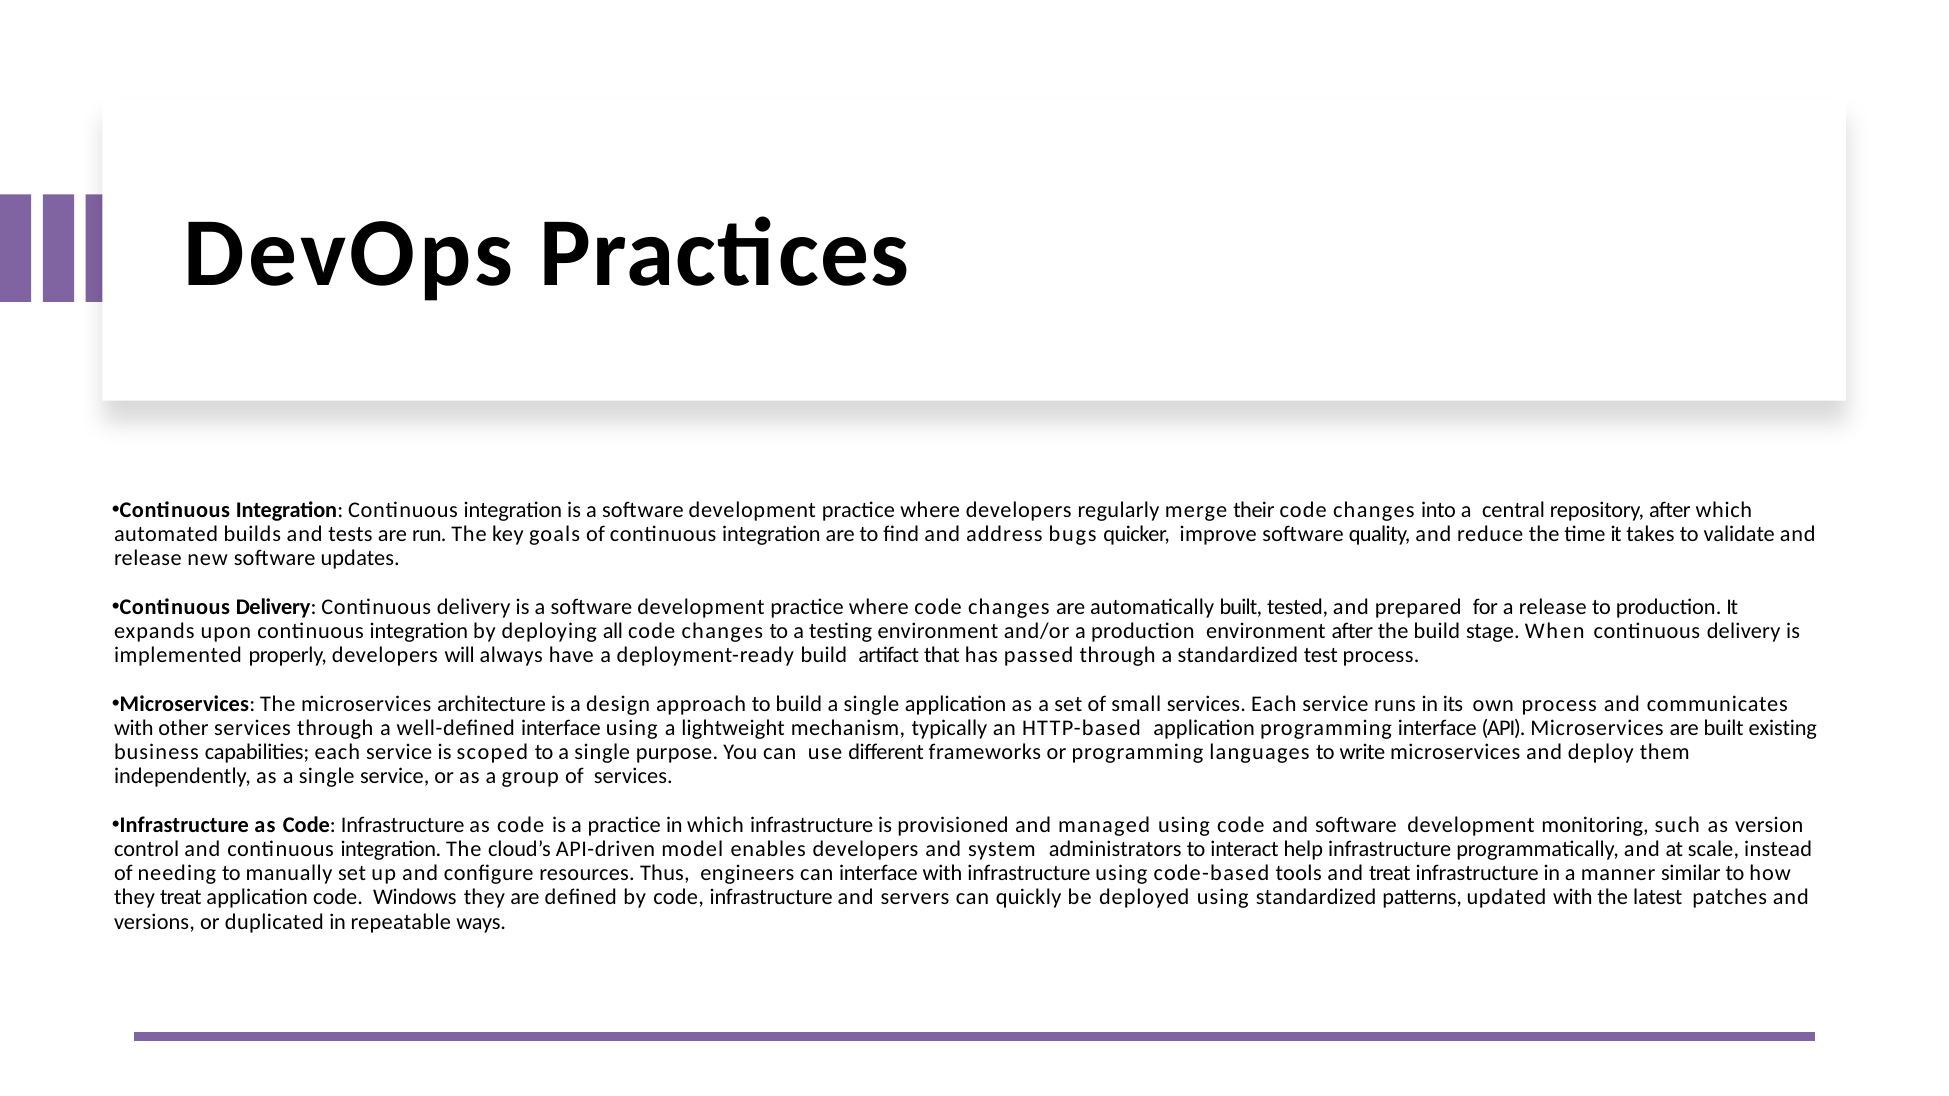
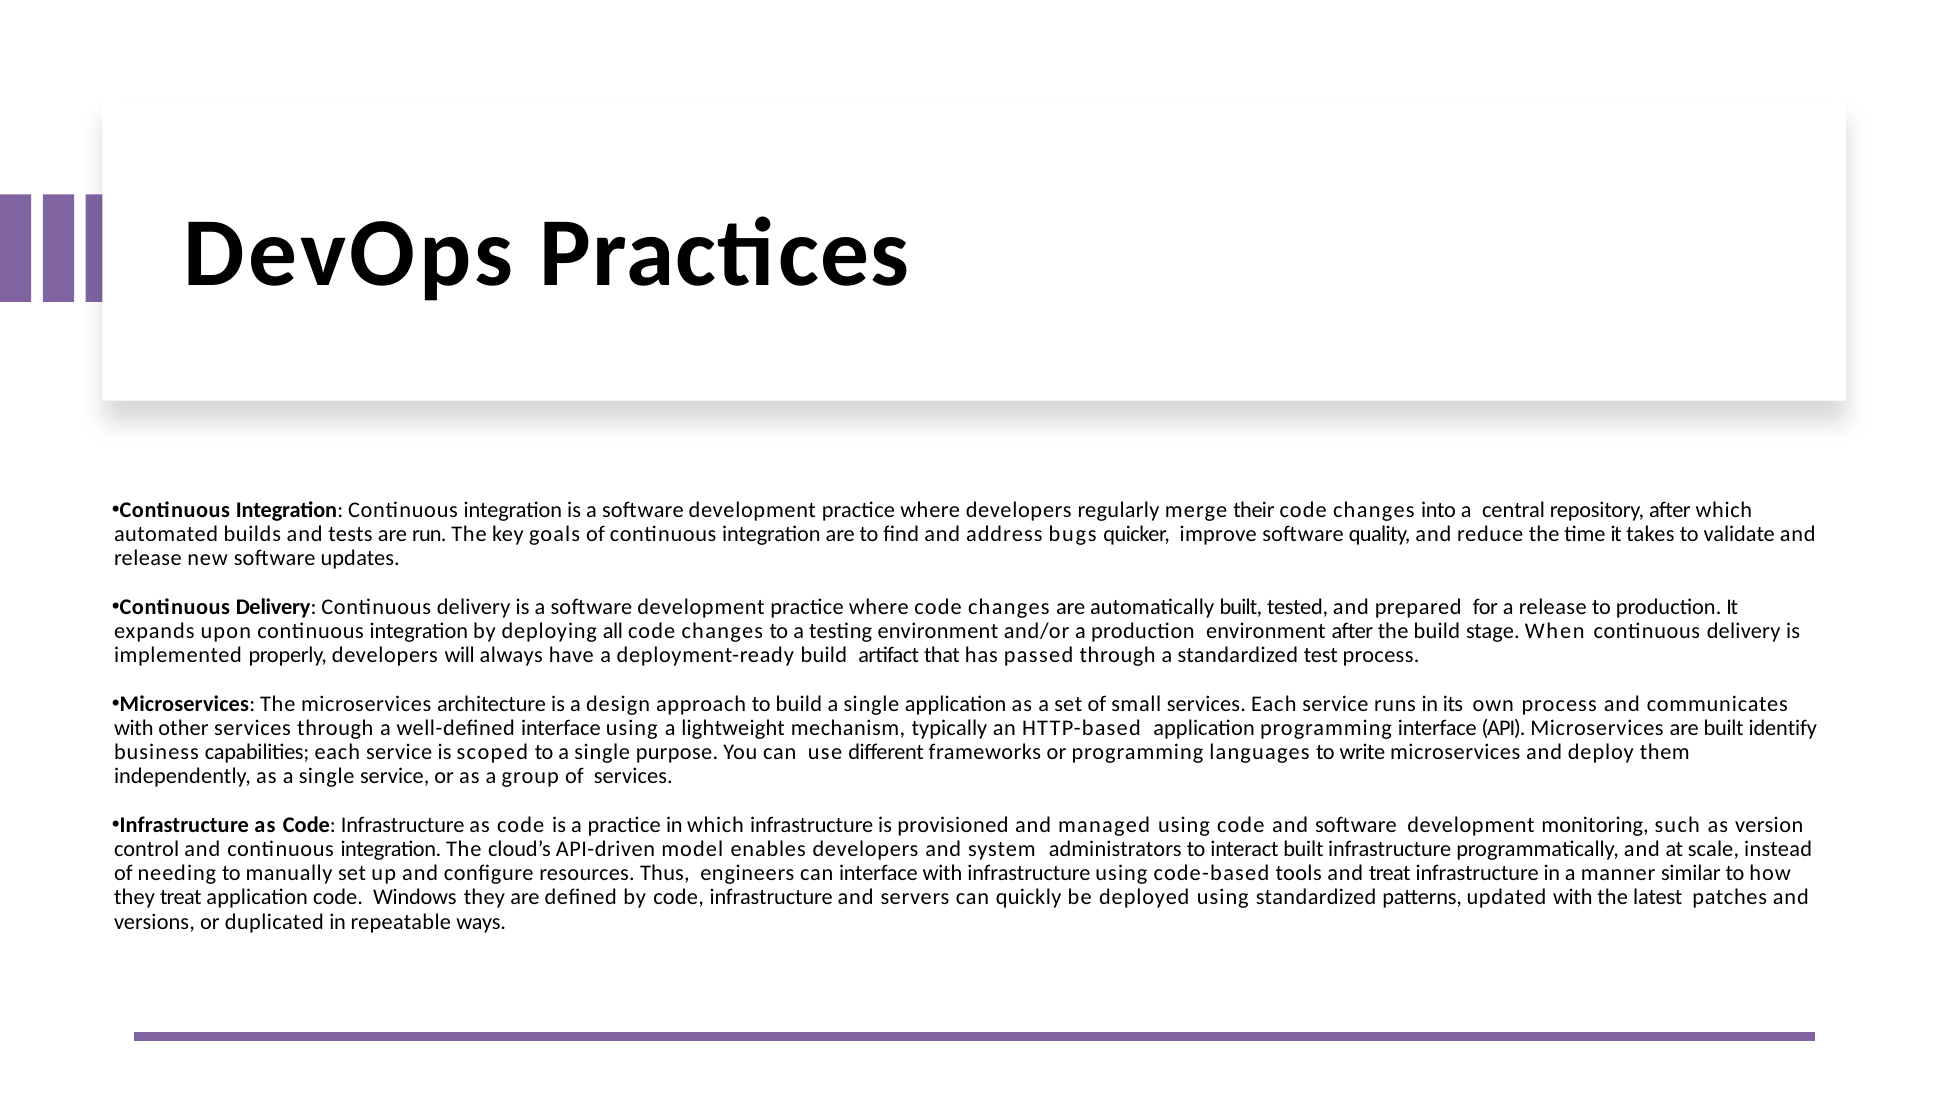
existing: existing -> identify
interact help: help -> built
